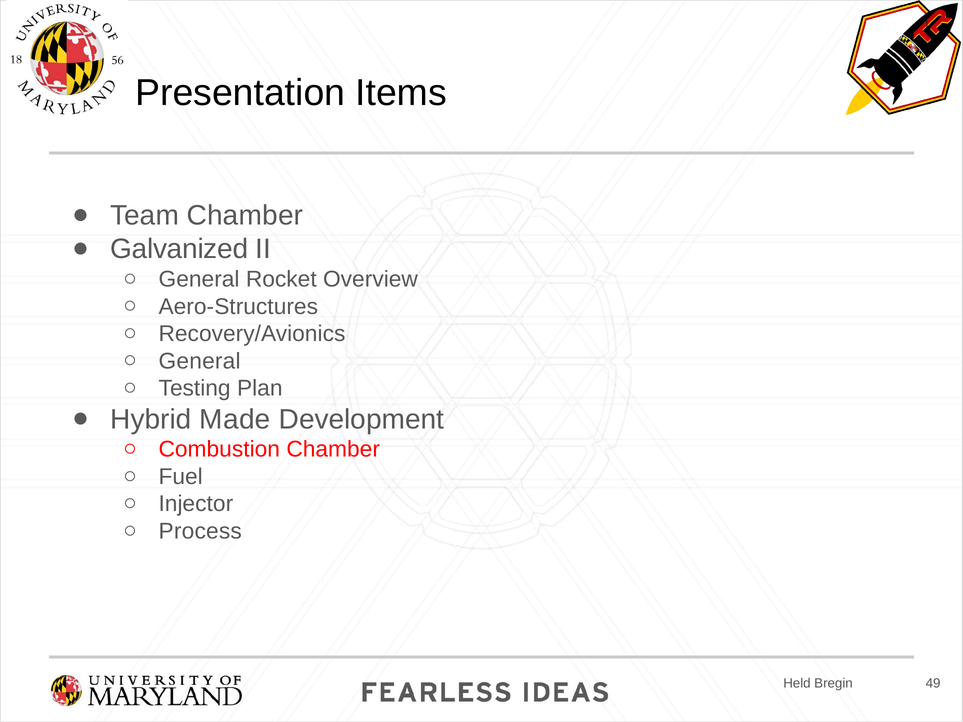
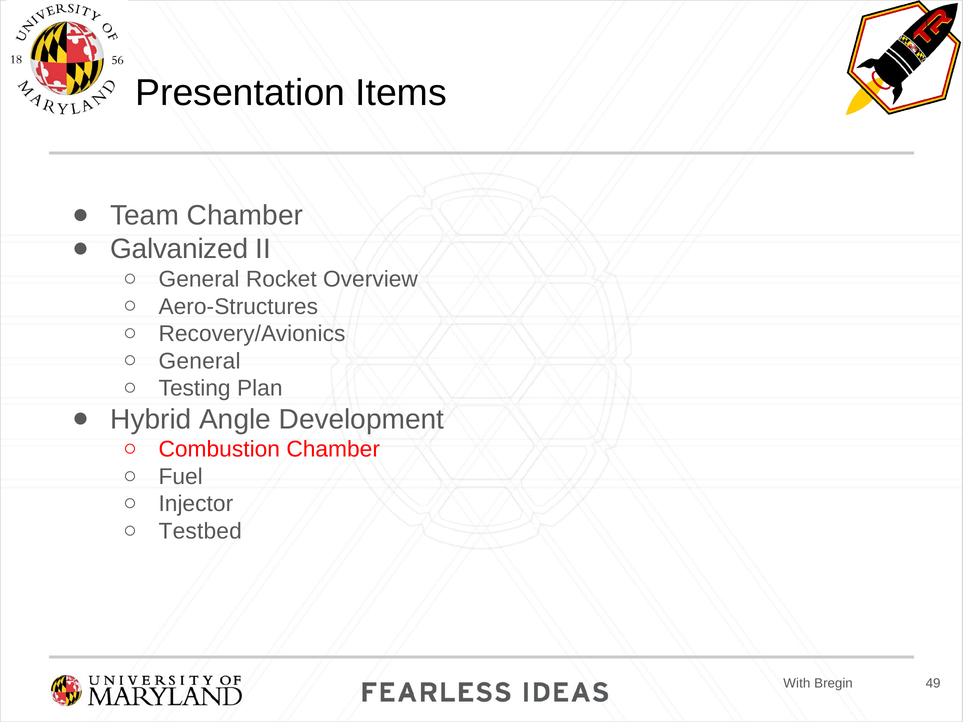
Made: Made -> Angle
Process: Process -> Testbed
Held: Held -> With
